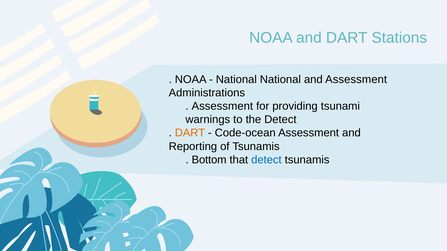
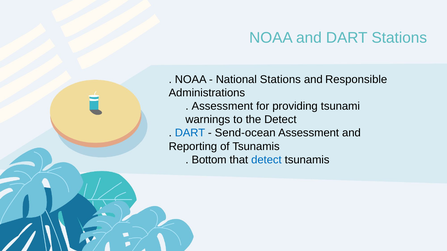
National National: National -> Stations
and Assessment: Assessment -> Responsible
DART at (190, 133) colour: orange -> blue
Code-ocean: Code-ocean -> Send-ocean
